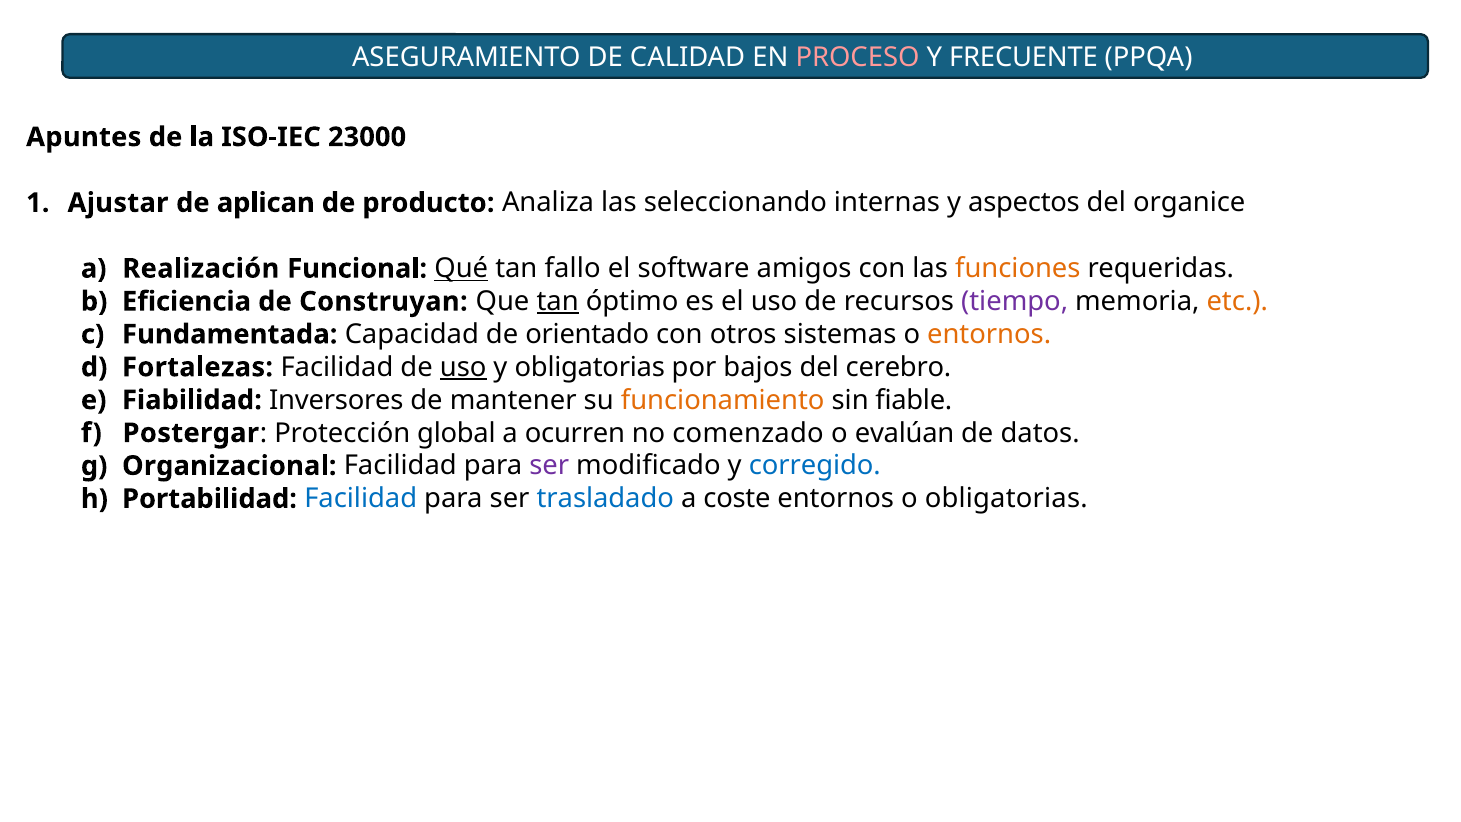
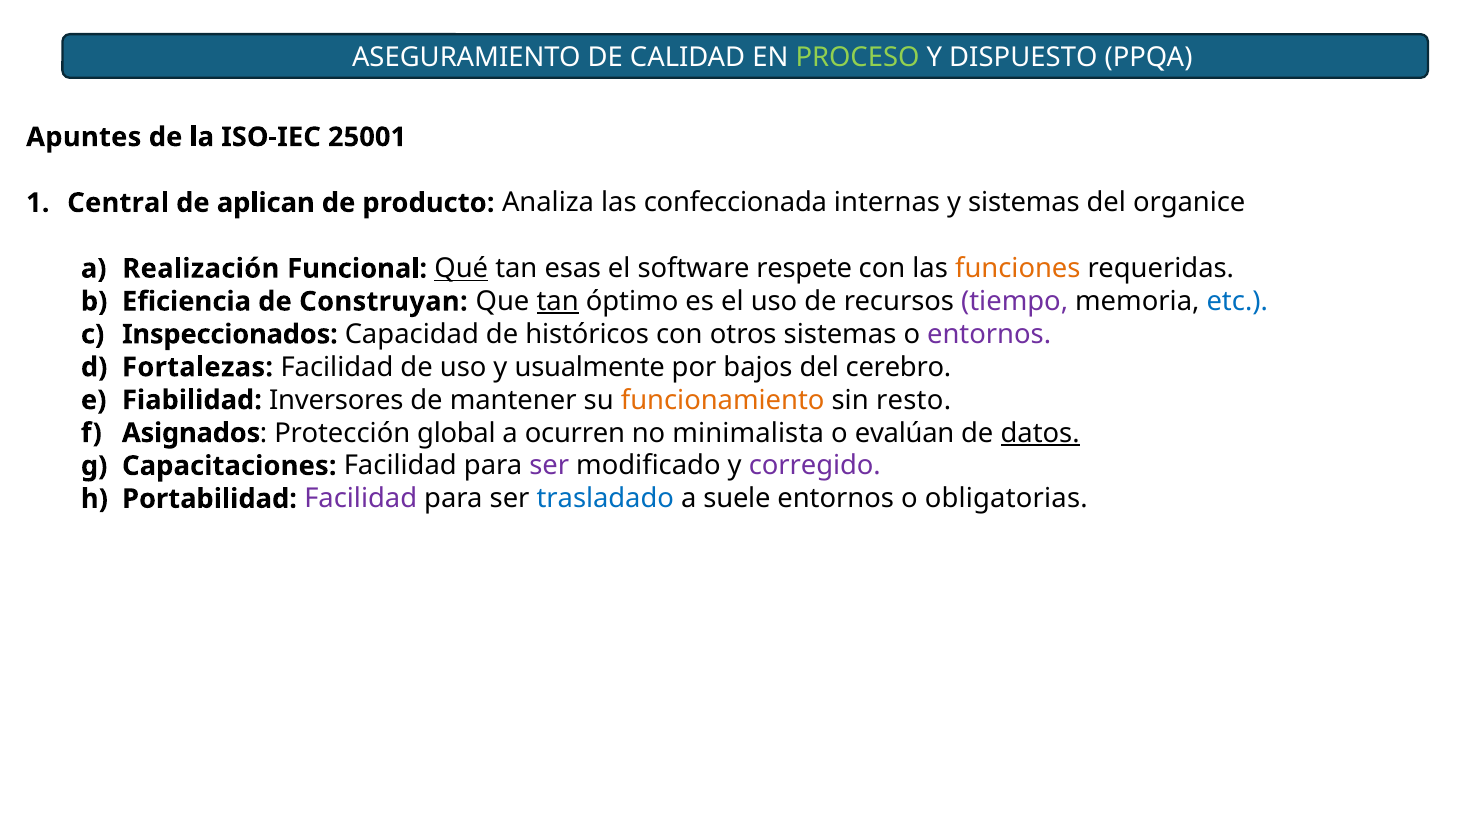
PROCESO colour: pink -> light green
FRECUENTE: FRECUENTE -> DISPUESTO
23000: 23000 -> 25001
Ajustar: Ajustar -> Central
seleccionando: seleccionando -> confeccionada
y aspectos: aspectos -> sistemas
fallo: fallo -> esas
amigos: amigos -> respete
etc colour: orange -> blue
Fundamentada: Fundamentada -> Inspeccionados
orientado: orientado -> históricos
entornos at (989, 334) colour: orange -> purple
uso at (463, 367) underline: present -> none
y obligatorias: obligatorias -> usualmente
fiable: fiable -> resto
Postergar: Postergar -> Asignados
comenzado: comenzado -> minimalista
datos underline: none -> present
Organizacional: Organizacional -> Capacitaciones
corregido colour: blue -> purple
Facilidad at (361, 499) colour: blue -> purple
coste: coste -> suele
